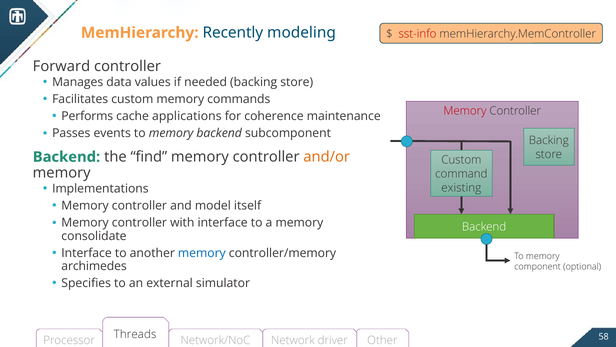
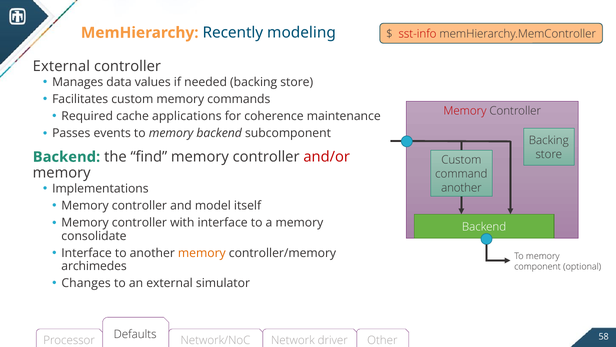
Forward at (61, 66): Forward -> External
Performs: Performs -> Required
and/or colour: orange -> red
existing at (461, 188): existing -> another
memory at (202, 253) colour: blue -> orange
Specifies: Specifies -> Changes
Threads: Threads -> Defaults
